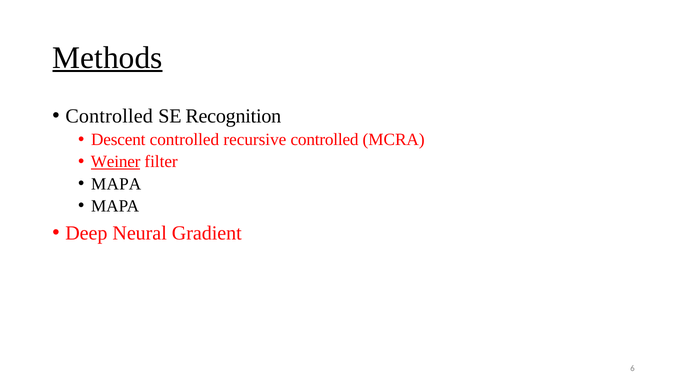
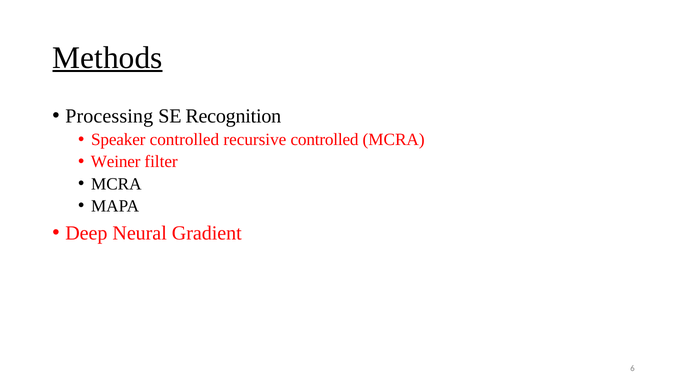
Controlled at (109, 116): Controlled -> Processing
Descent: Descent -> Speaker
Weiner underline: present -> none
MAPA at (116, 184): MAPA -> MCRA
